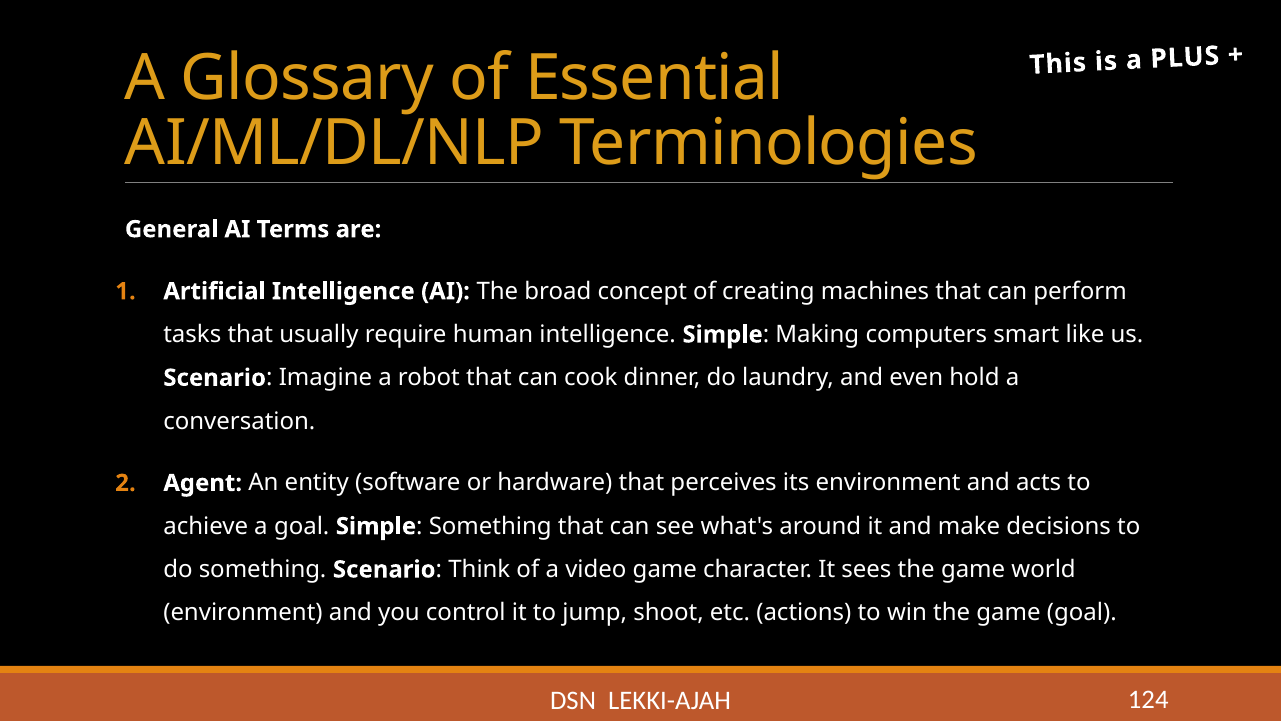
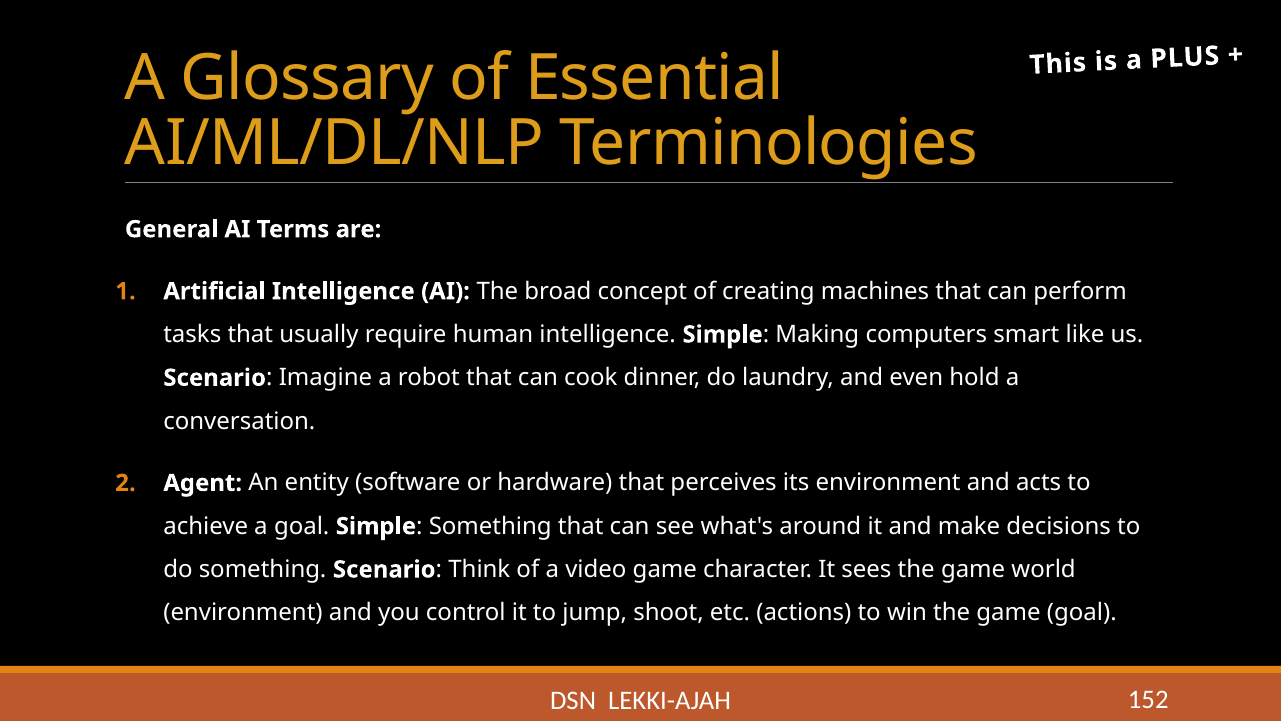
124: 124 -> 152
